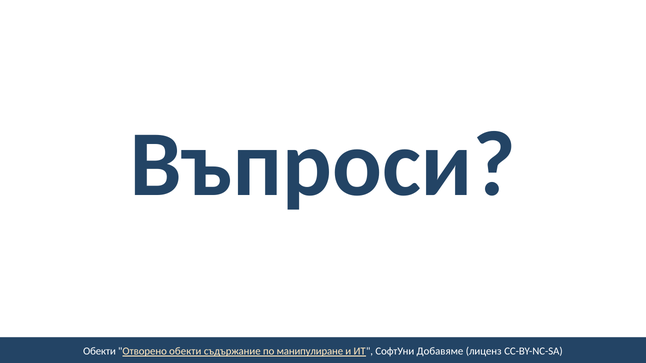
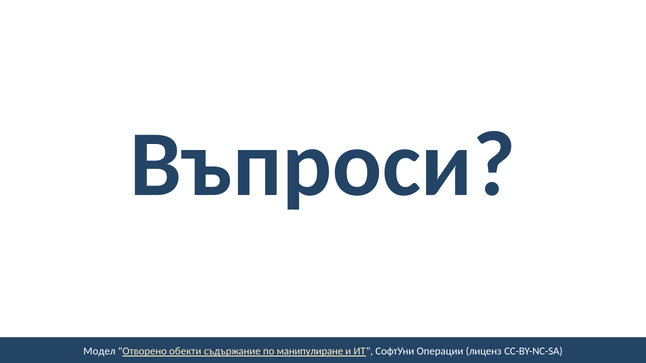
Обекти at (100, 352): Обекти -> Модел
Добавяме: Добавяме -> Операции
